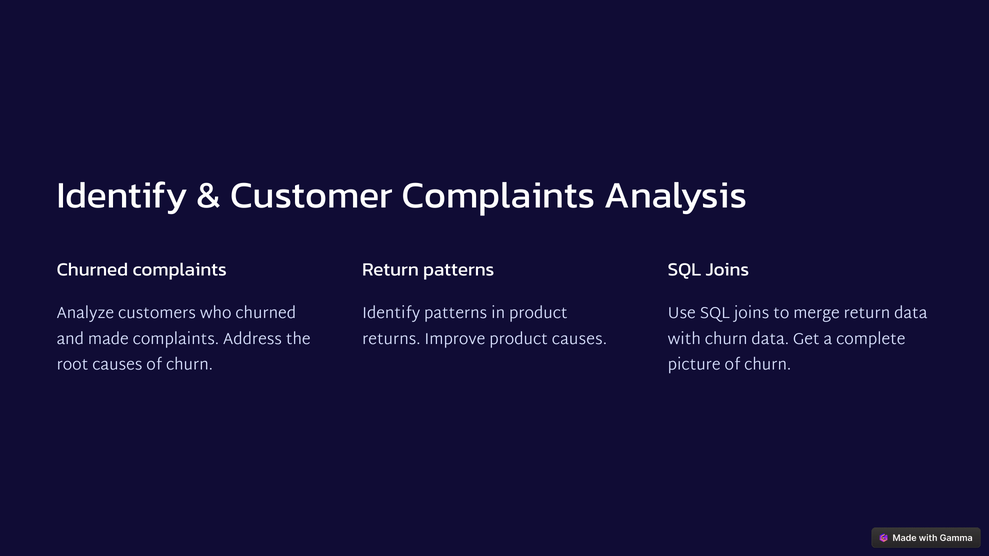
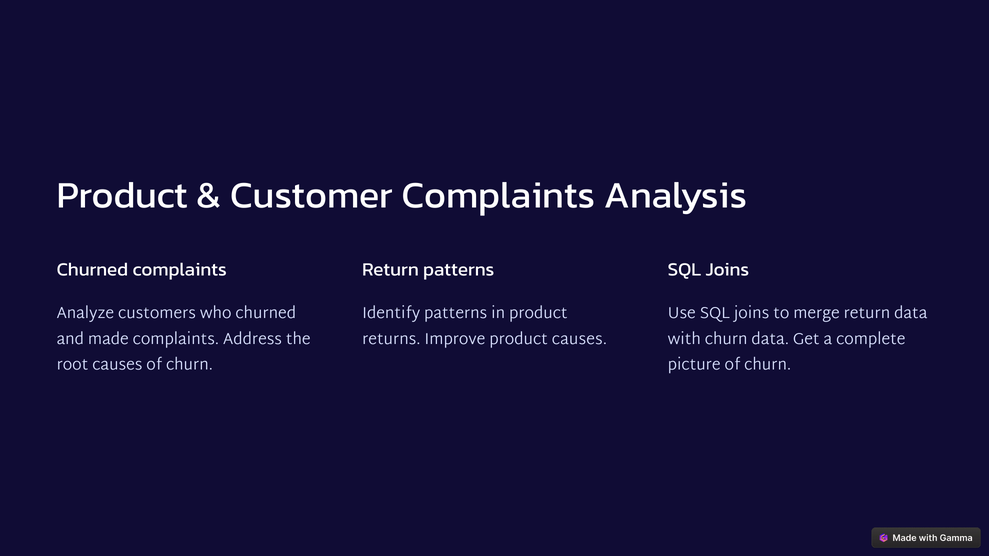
Identify at (122, 195): Identify -> Product
